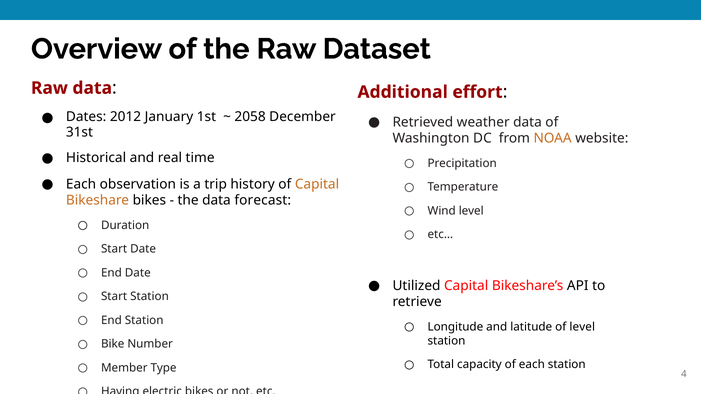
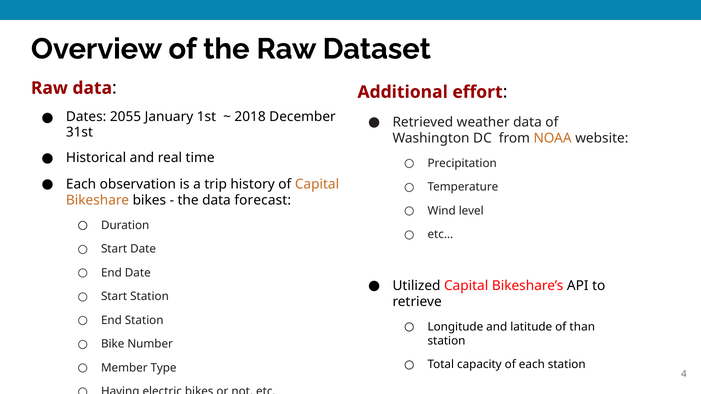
2012: 2012 -> 2055
2058: 2058 -> 2018
of level: level -> than
